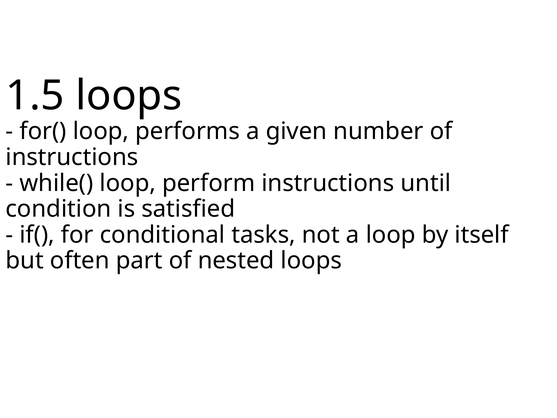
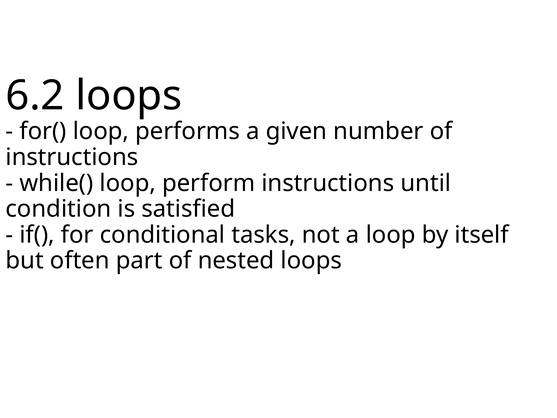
1.5: 1.5 -> 6.2
